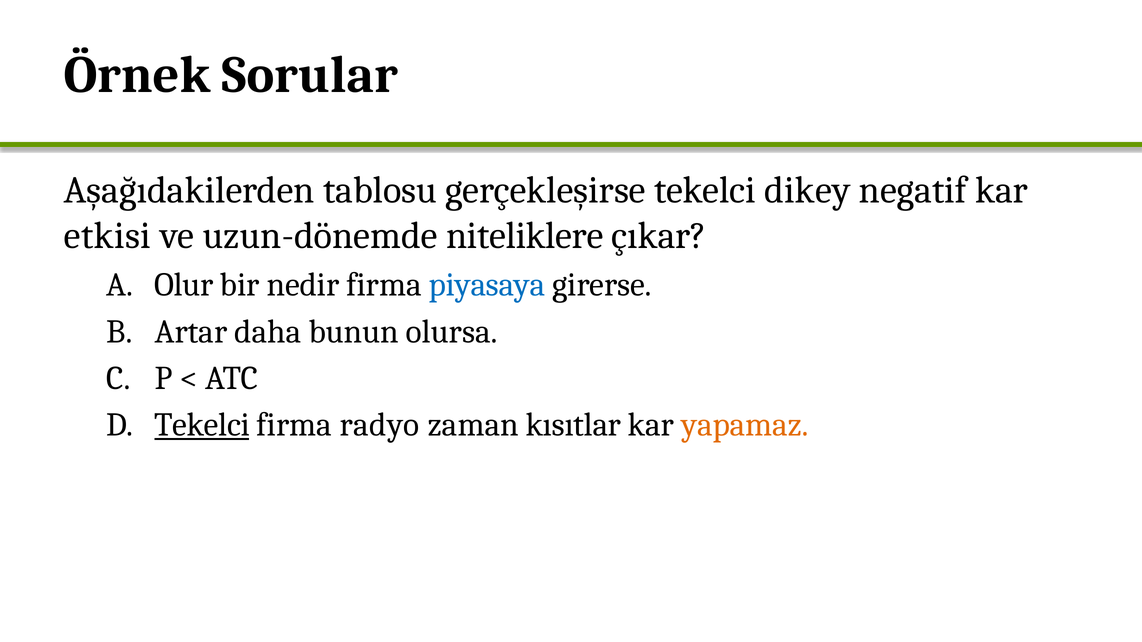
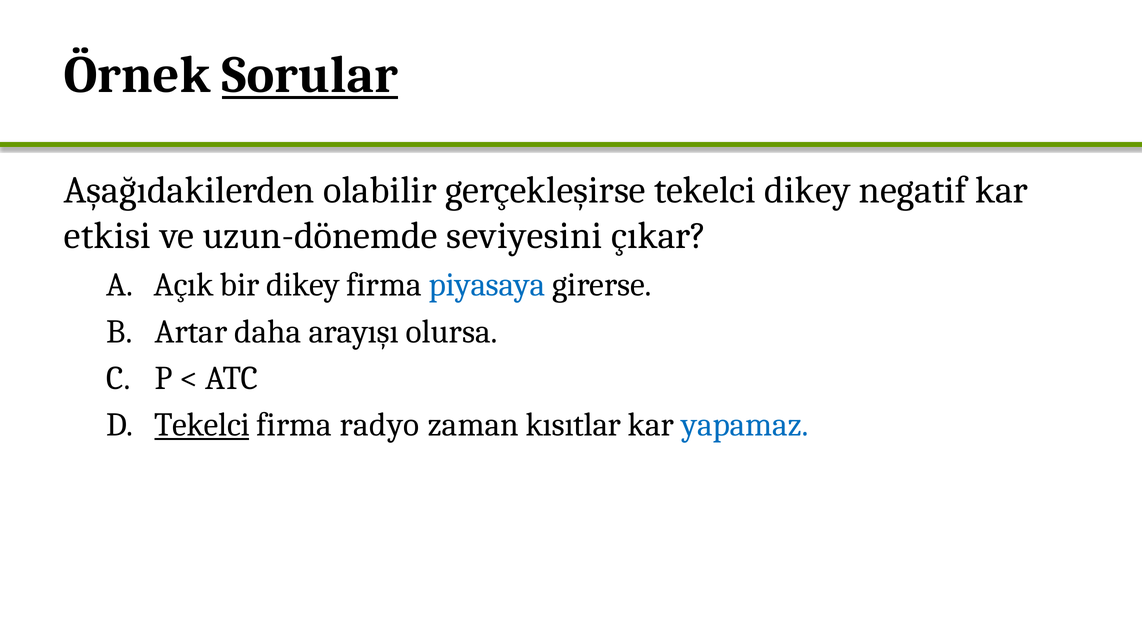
Sorular underline: none -> present
tablosu: tablosu -> olabilir
niteliklere: niteliklere -> seviyesini
Olur: Olur -> Açık
bir nedir: nedir -> dikey
bunun: bunun -> arayışı
yapamaz colour: orange -> blue
